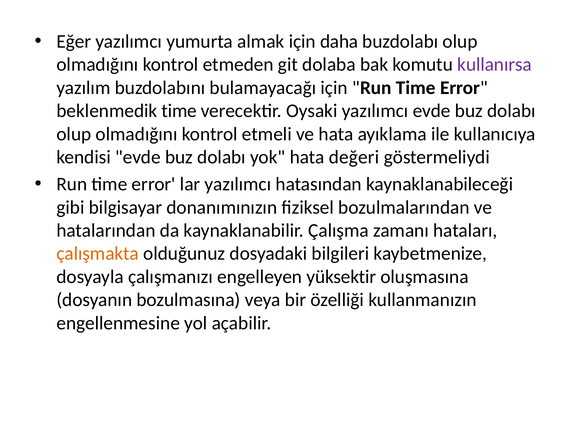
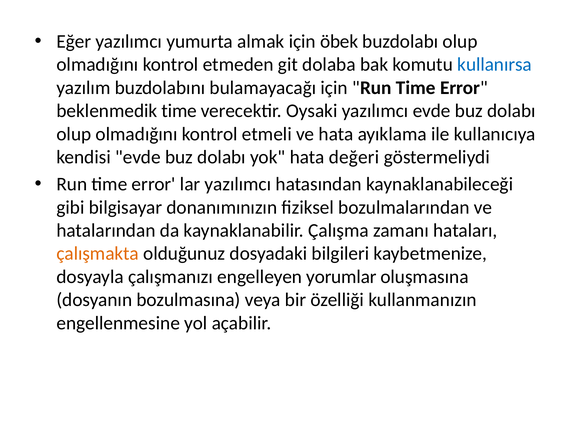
daha: daha -> öbek
kullanırsa colour: purple -> blue
yüksektir: yüksektir -> yorumlar
